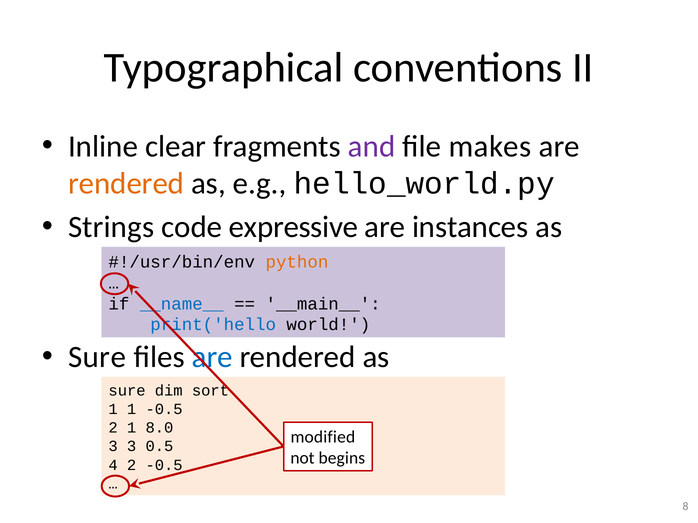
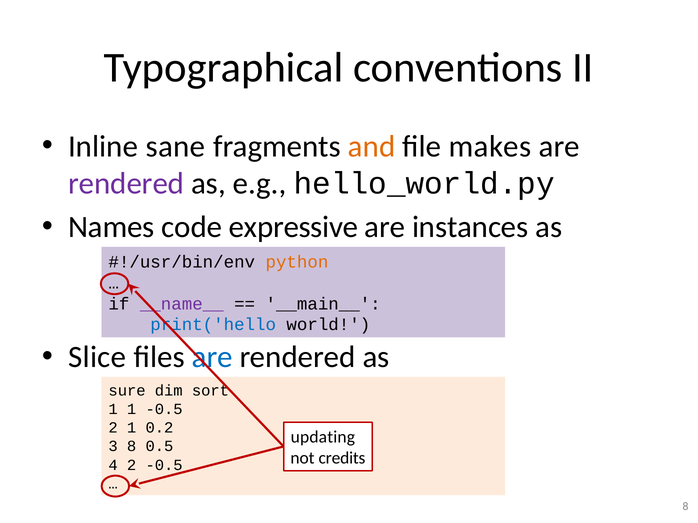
clear: clear -> sane
and colour: purple -> orange
rendered at (126, 184) colour: orange -> purple
Strings: Strings -> Names
__name__ colour: blue -> purple
Sure at (97, 357): Sure -> Slice
8.0: 8.0 -> 0.2
modified: modified -> updating
3 3: 3 -> 8
begins: begins -> credits
